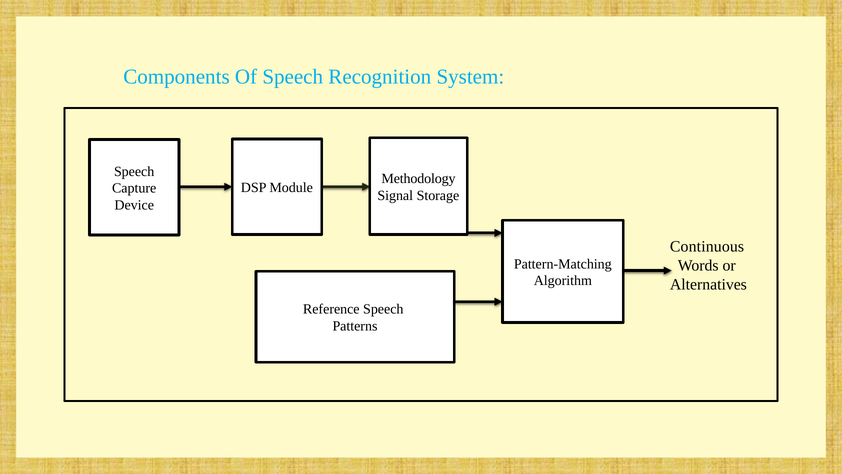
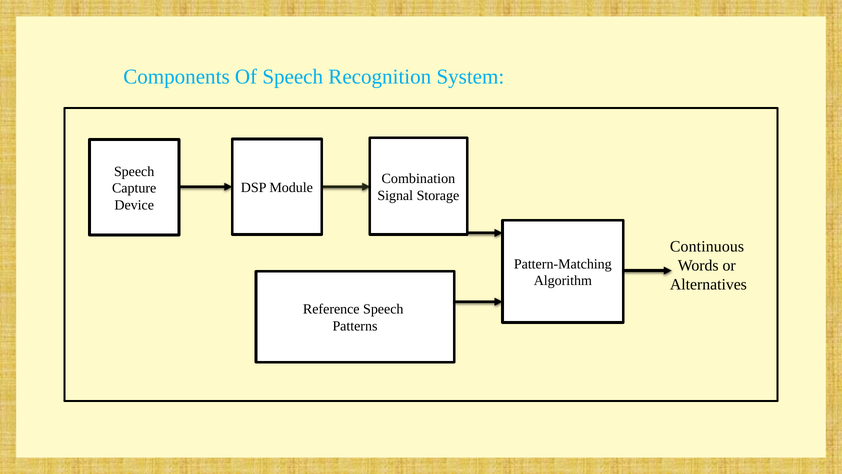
Methodology: Methodology -> Combination
